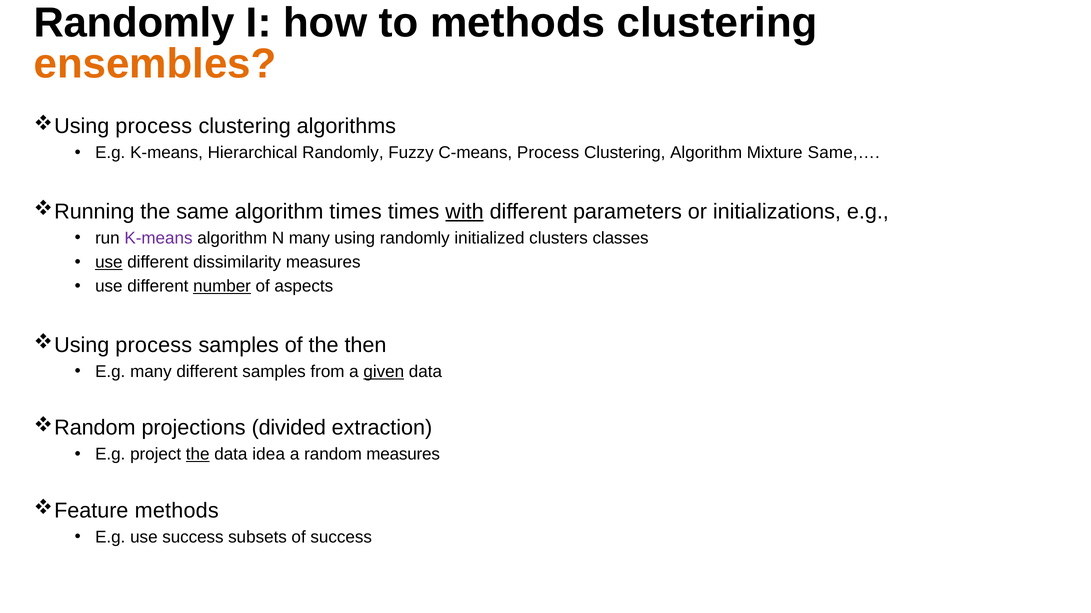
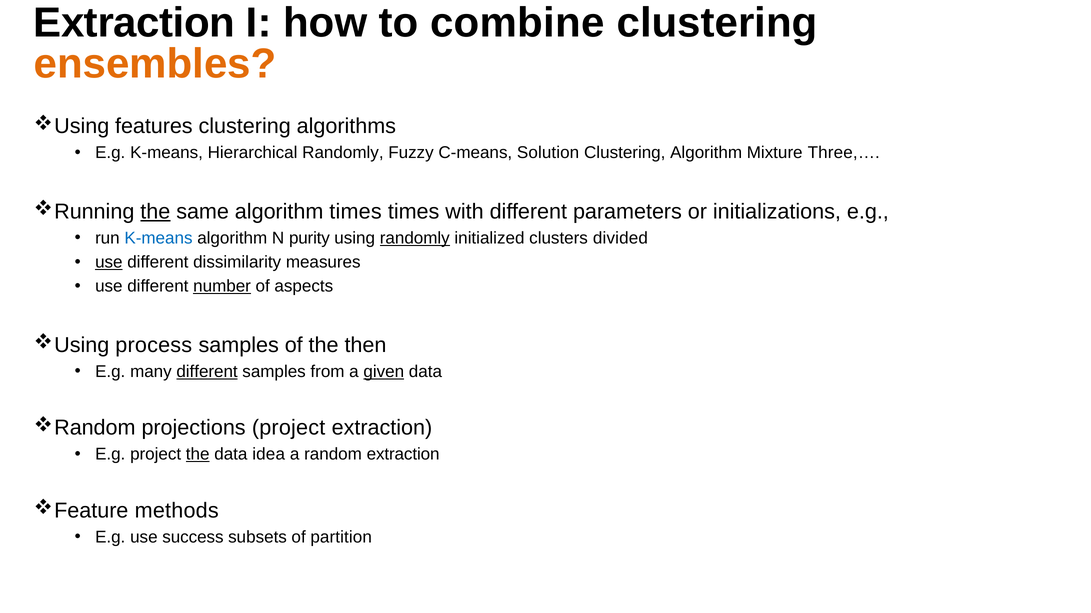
Randomly at (134, 23): Randomly -> Extraction
to methods: methods -> combine
process at (154, 126): process -> features
C-means Process: Process -> Solution
Same,…: Same,… -> Three,…
the at (155, 212) underline: none -> present
with underline: present -> none
K-means at (158, 238) colour: purple -> blue
N many: many -> purity
randomly at (415, 238) underline: none -> present
classes: classes -> divided
different at (207, 372) underline: none -> present
projections divided: divided -> project
random measures: measures -> extraction
of success: success -> partition
